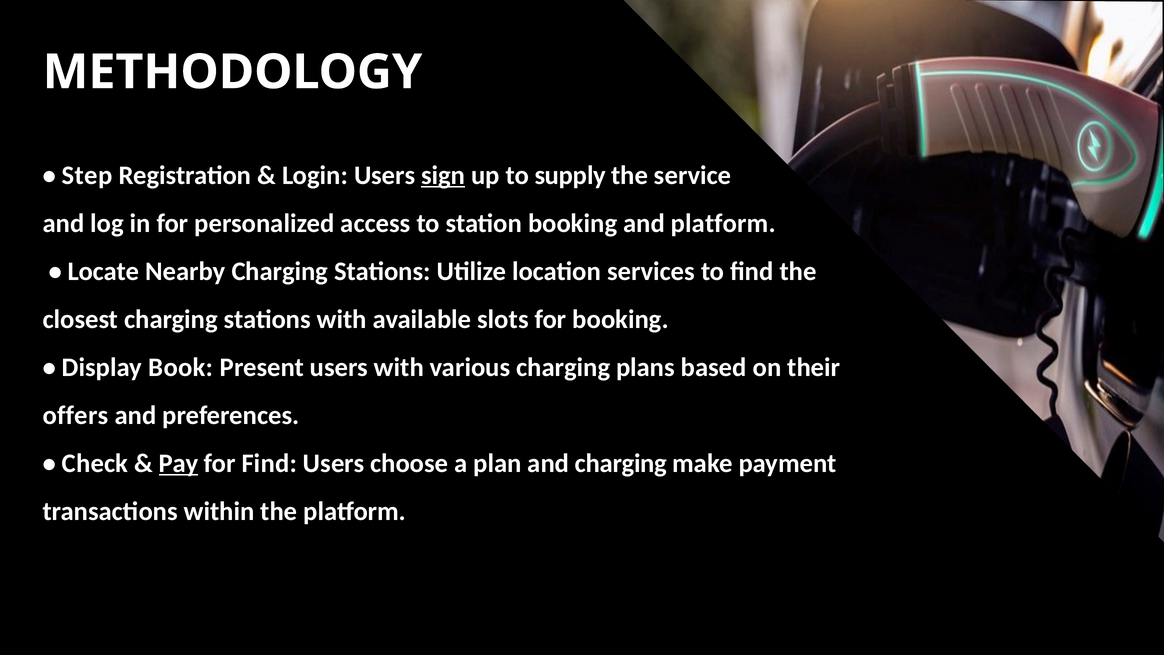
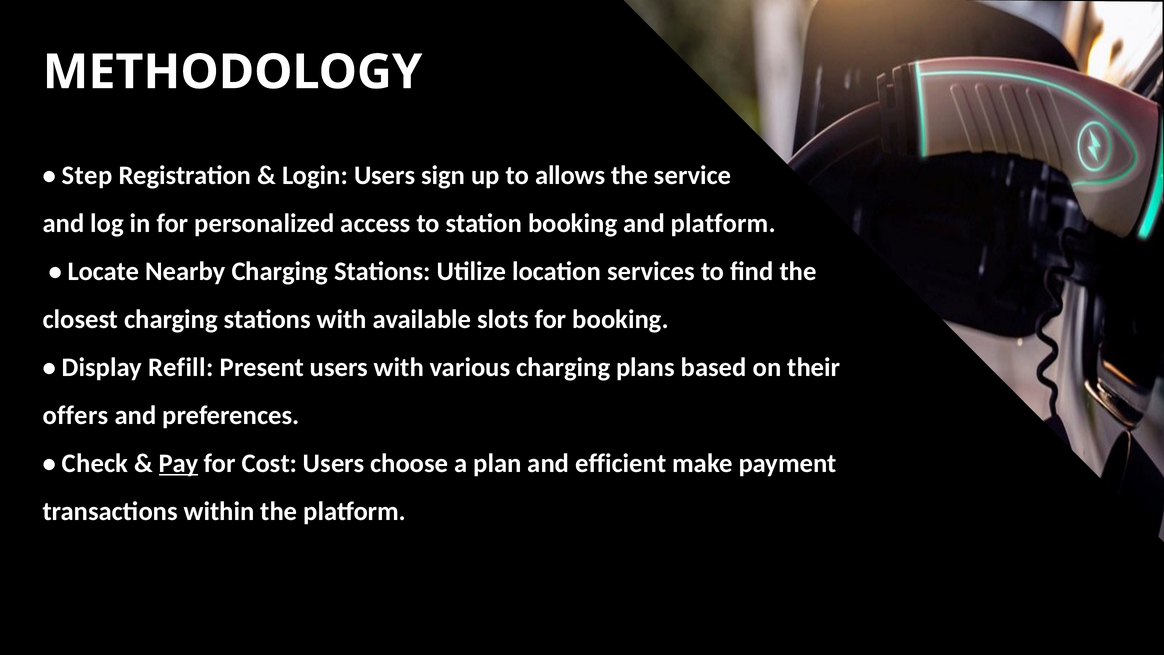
sign underline: present -> none
supply: supply -> allows
Book: Book -> Refill
for Find: Find -> Cost
and charging: charging -> efficient
